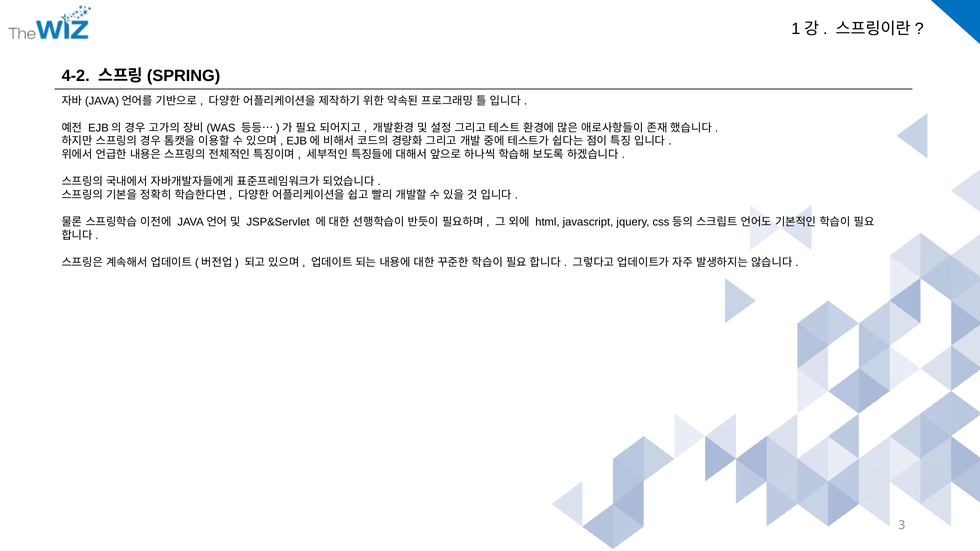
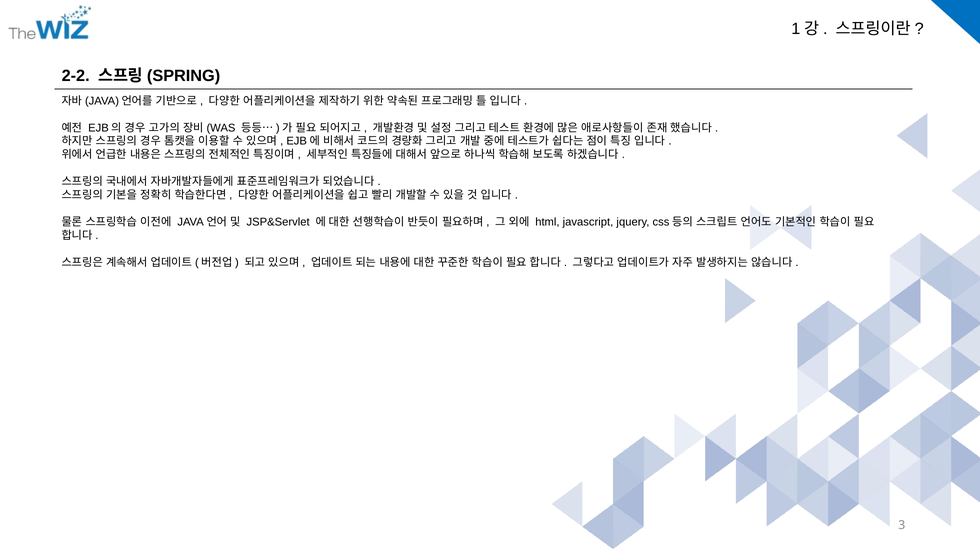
4-2: 4-2 -> 2-2
